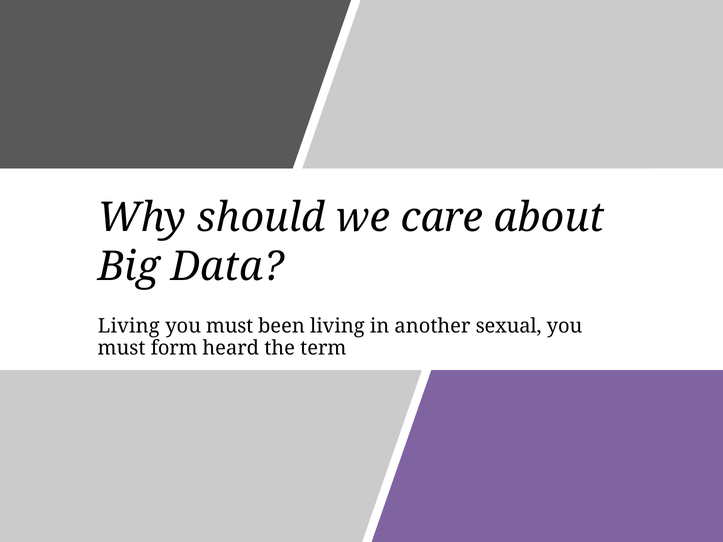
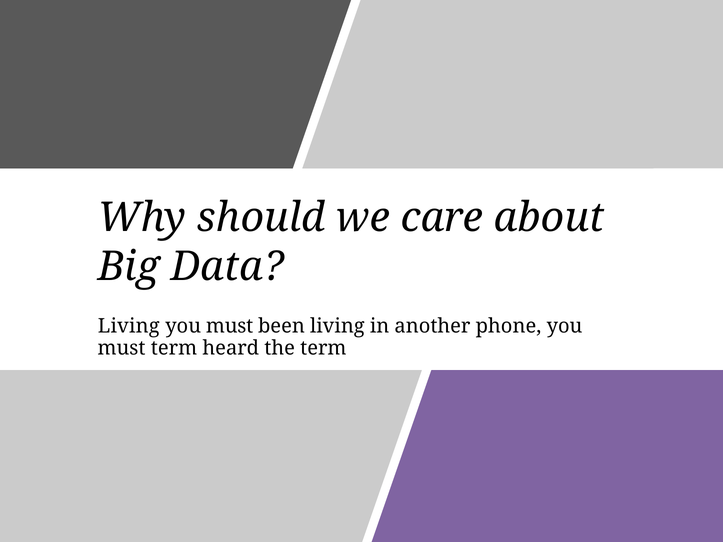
sexual: sexual -> phone
must form: form -> term
